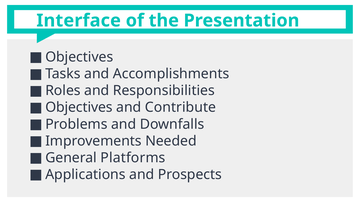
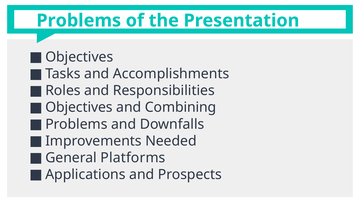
Interface at (79, 21): Interface -> Problems
Contribute: Contribute -> Combining
